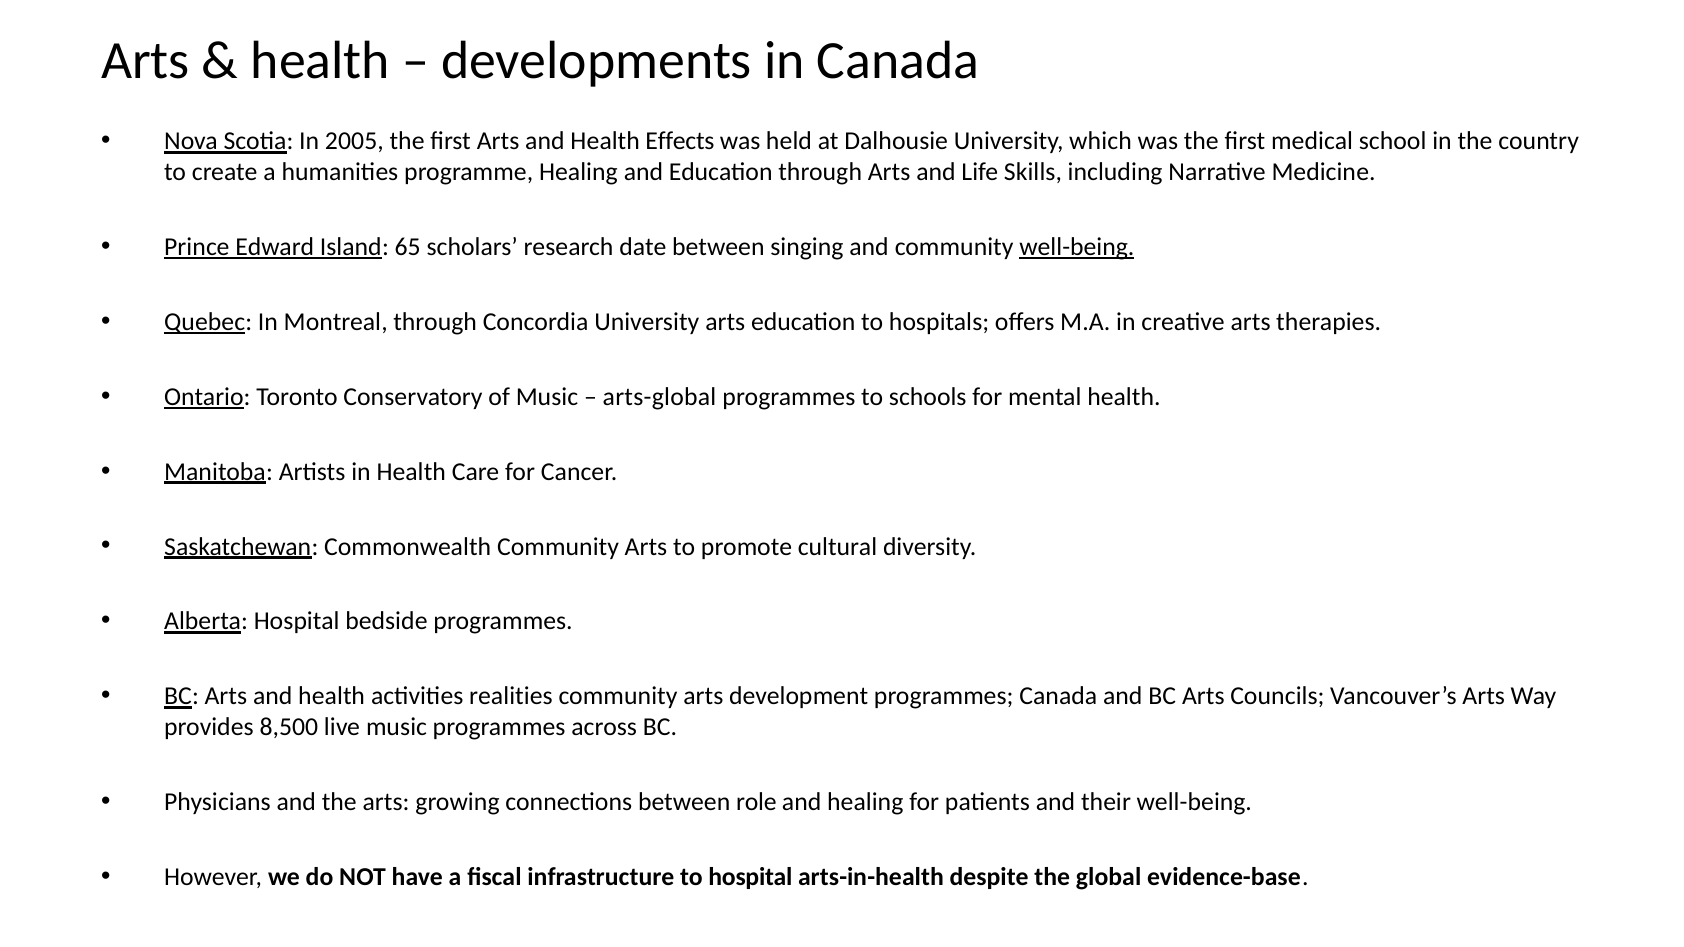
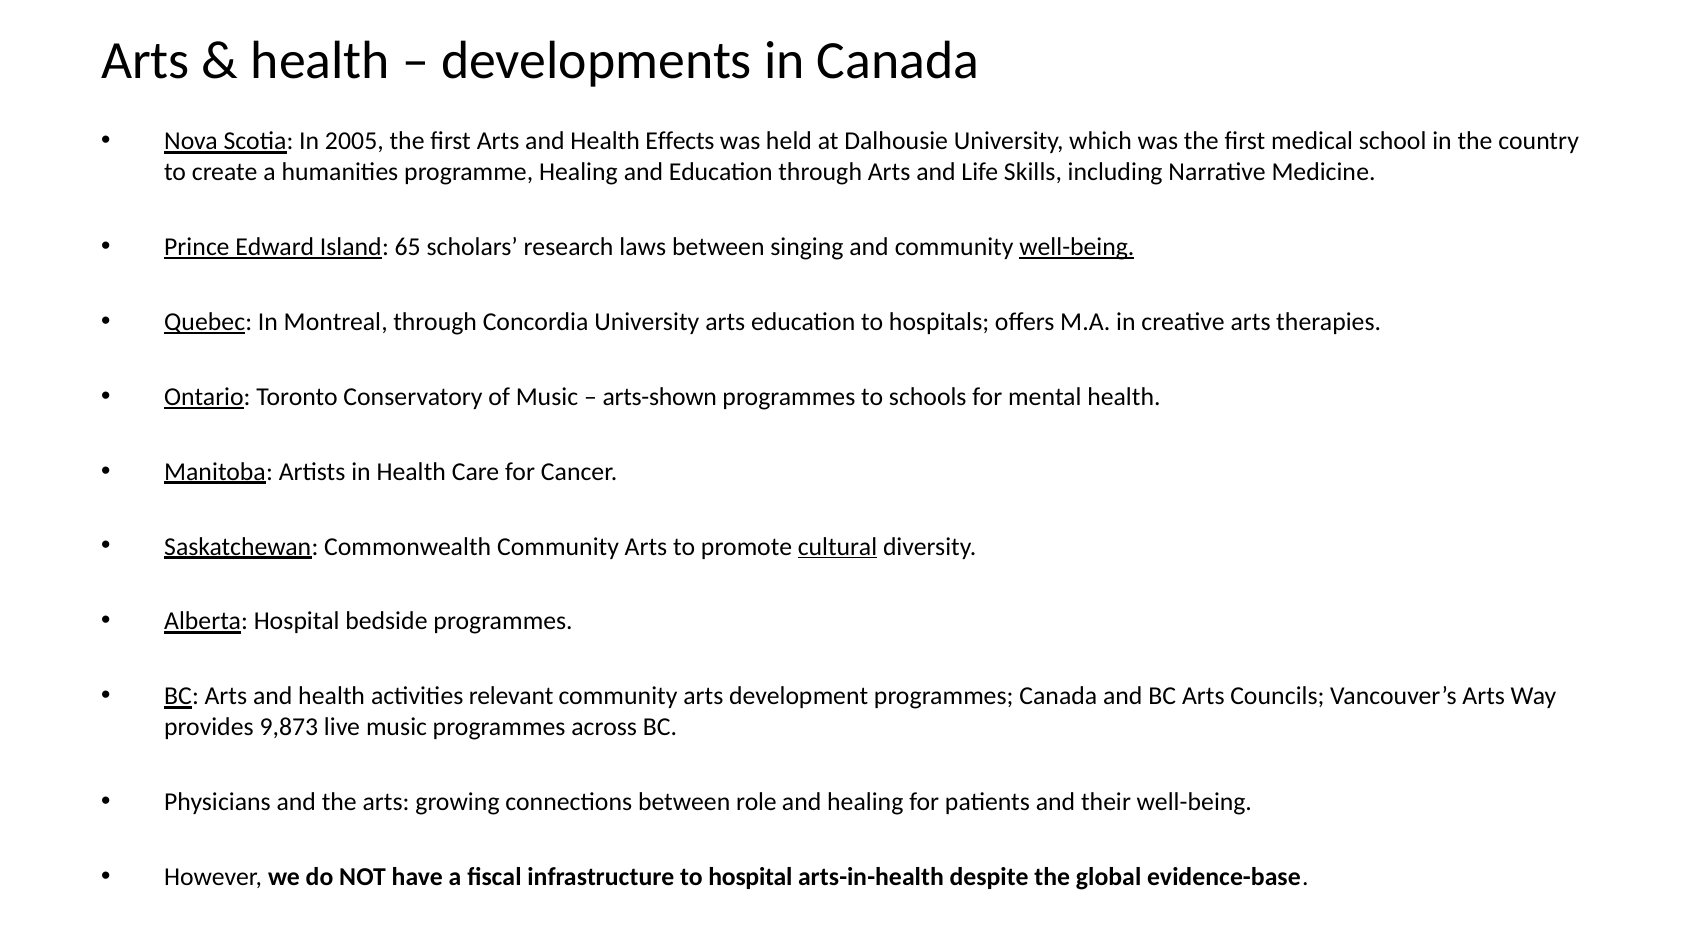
date: date -> laws
arts-global: arts-global -> arts-shown
cultural underline: none -> present
realities: realities -> relevant
8,500: 8,500 -> 9,873
